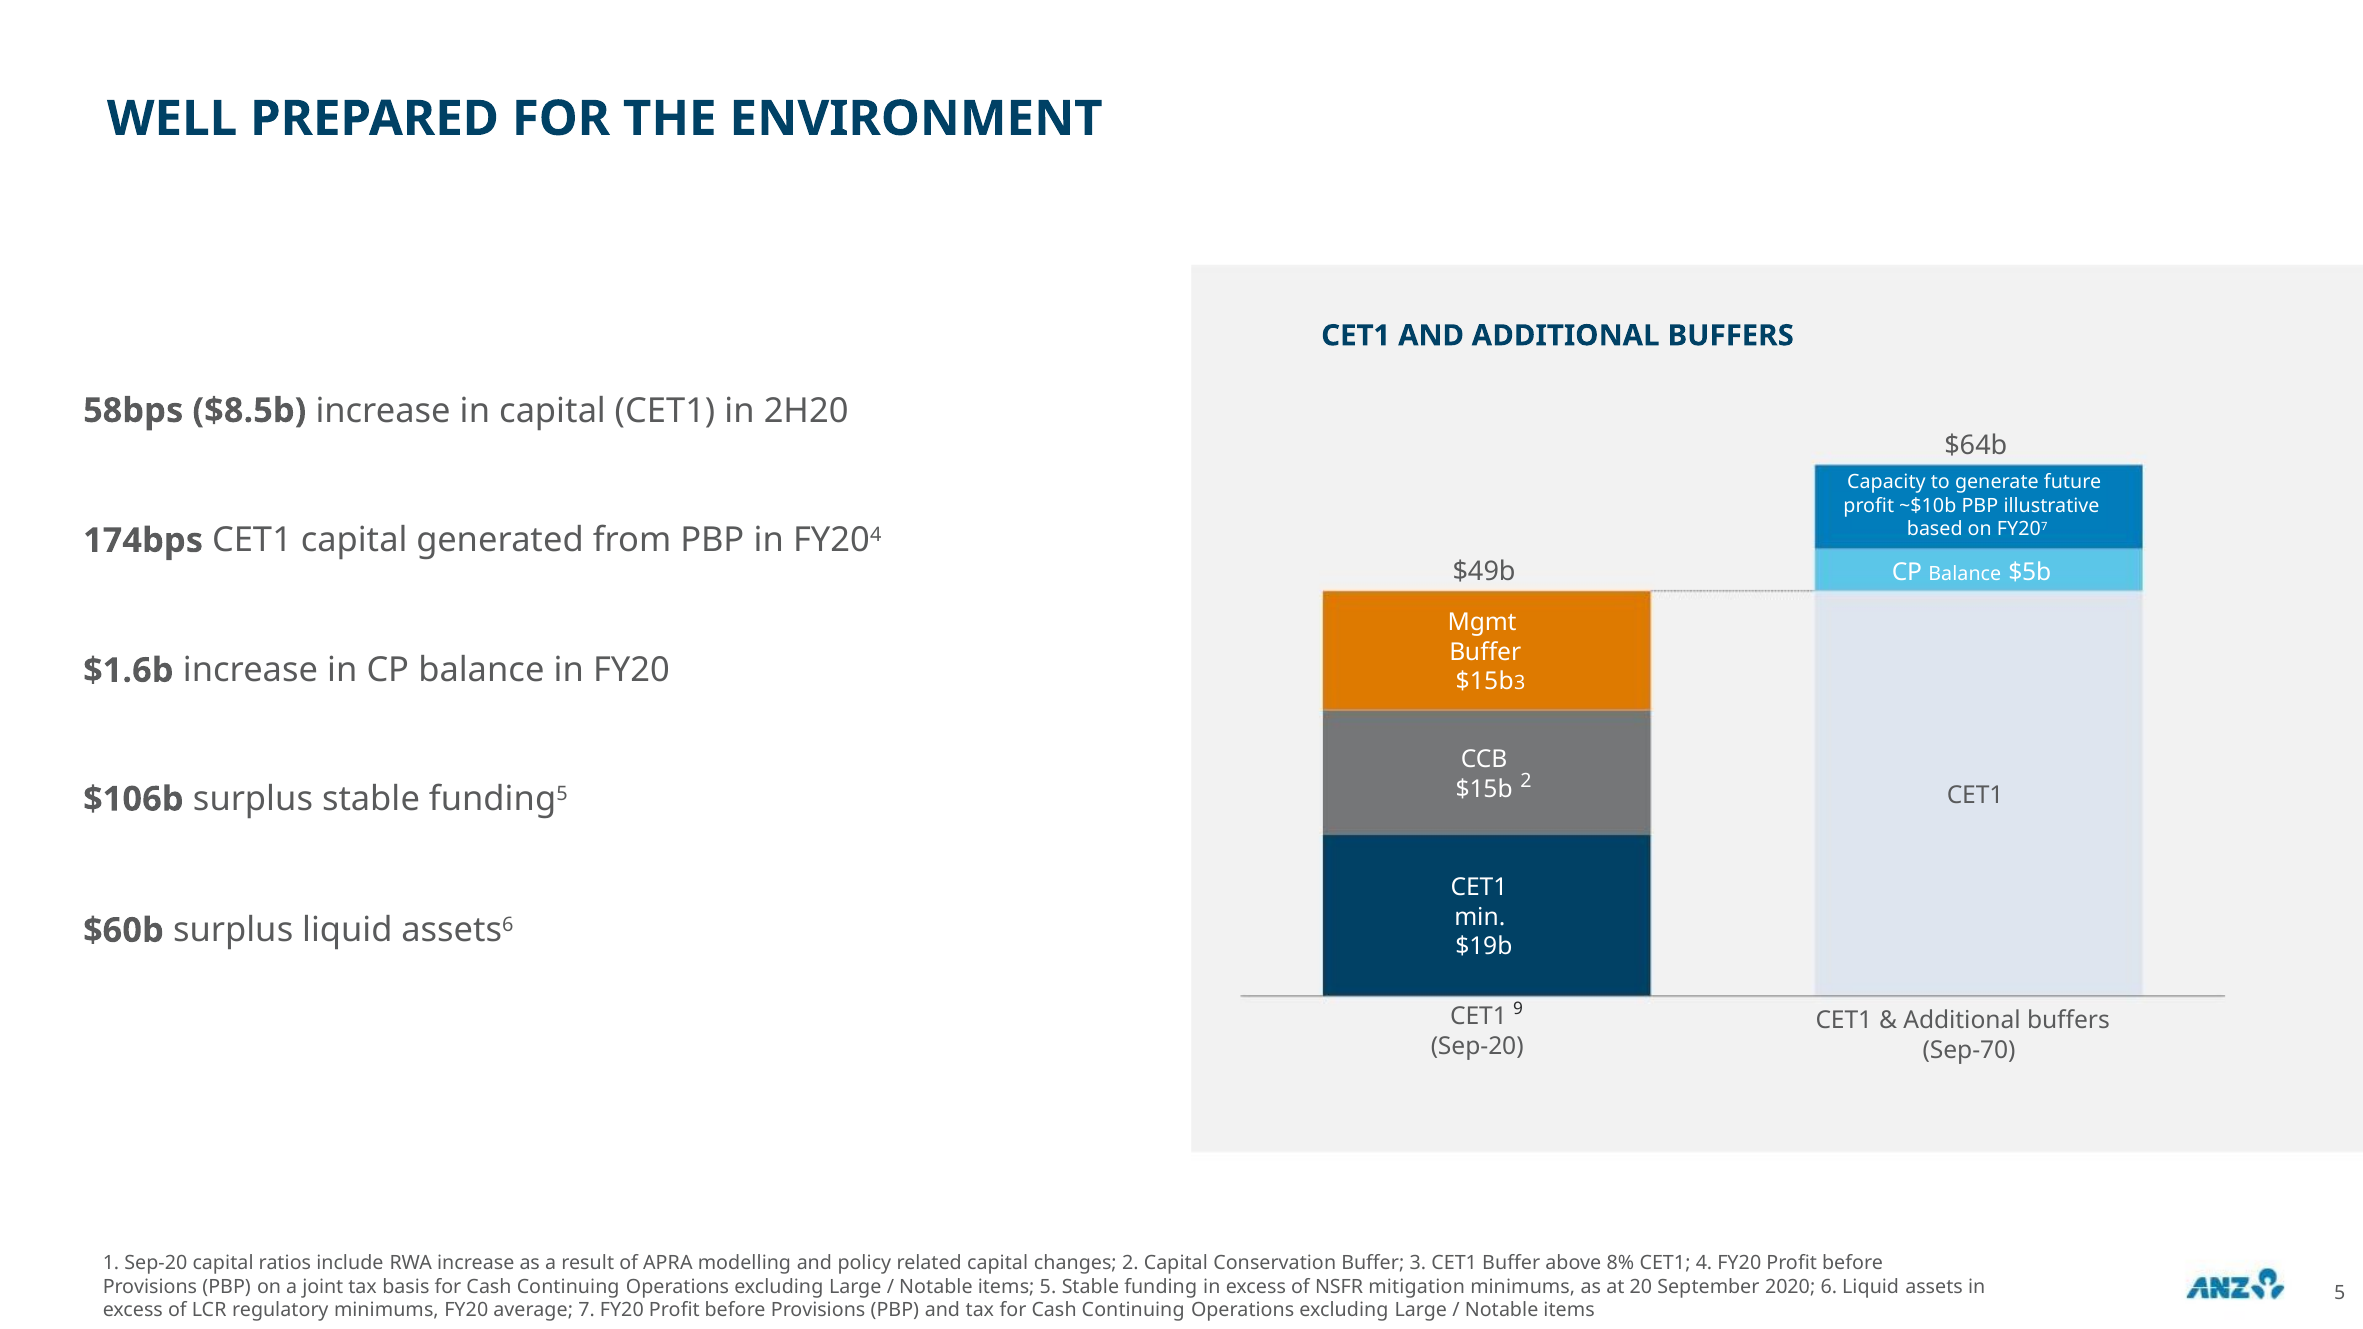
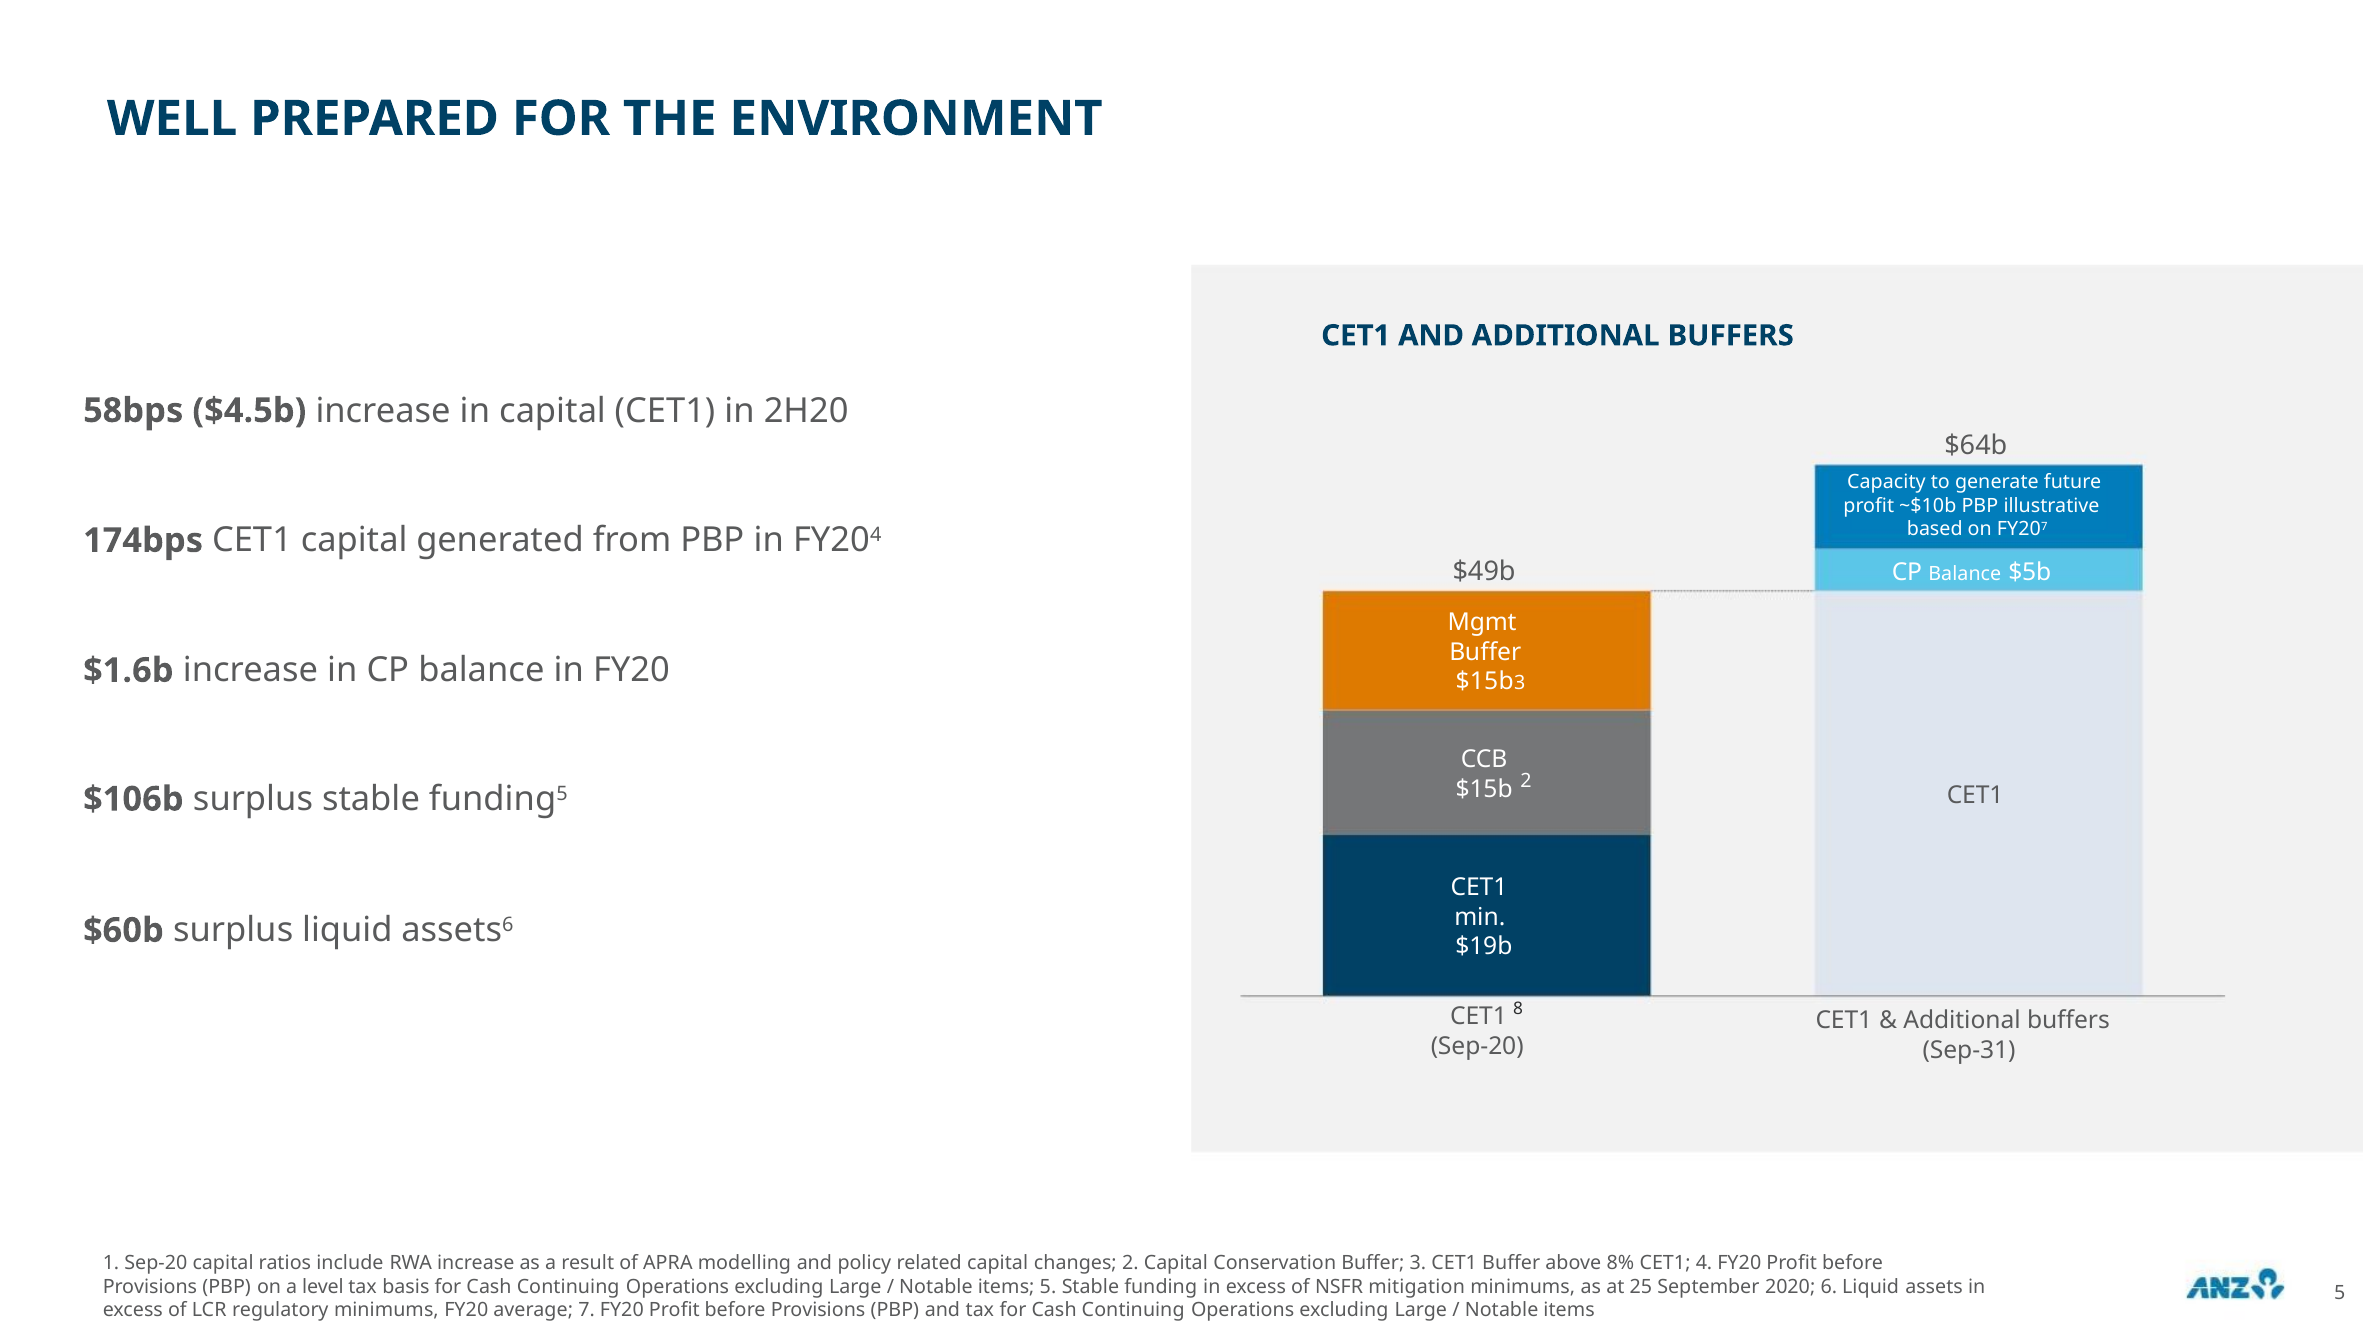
$8.5b: $8.5b -> $4.5b
9: 9 -> 8
Sep-70: Sep-70 -> Sep-31
joint: joint -> level
20: 20 -> 25
